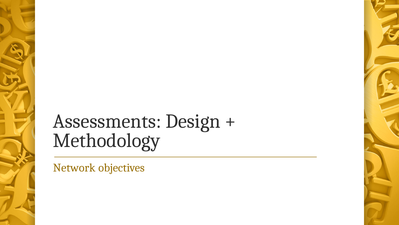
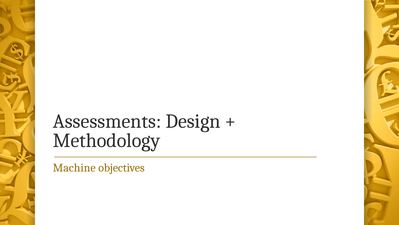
Network: Network -> Machine
